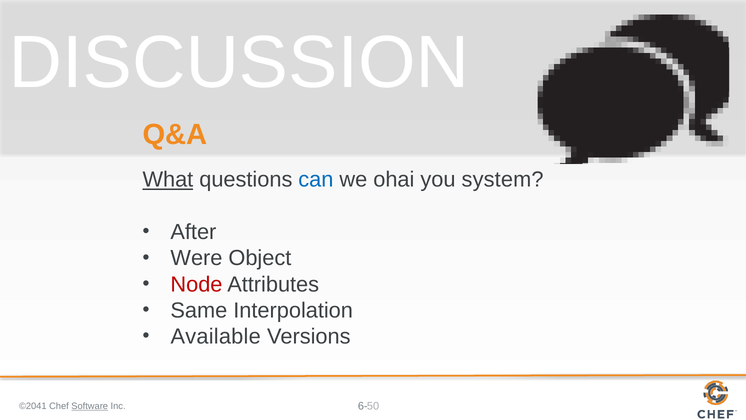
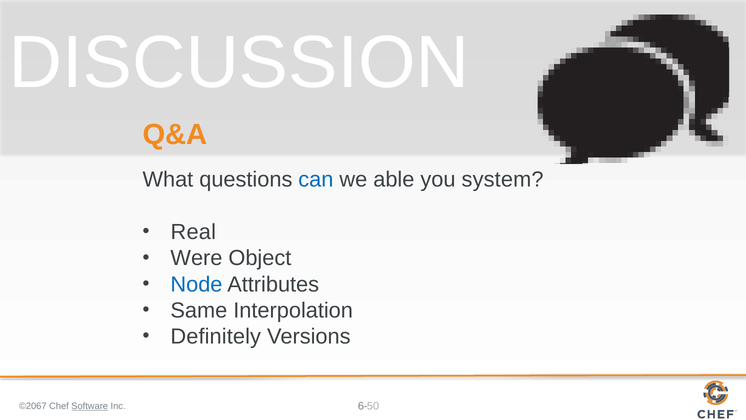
What underline: present -> none
ohai: ohai -> able
After: After -> Real
Node colour: red -> blue
Available: Available -> Definitely
©2041: ©2041 -> ©2067
